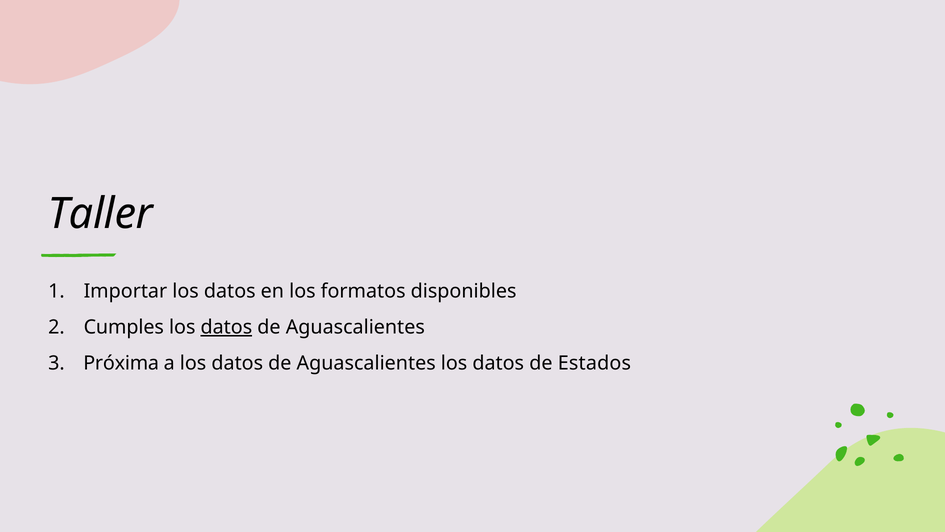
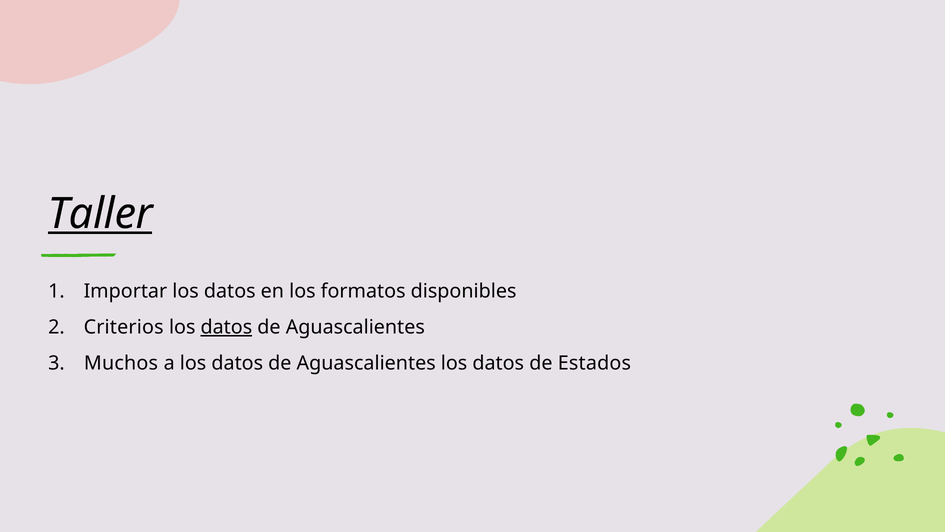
Taller underline: none -> present
Cumples: Cumples -> Criterios
Próxima: Próxima -> Muchos
